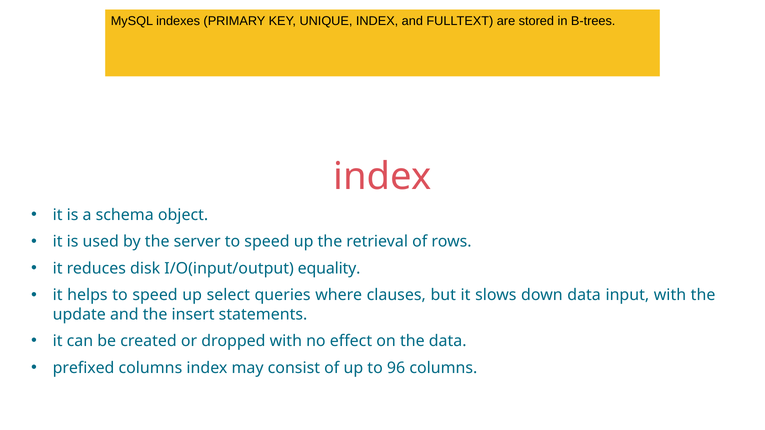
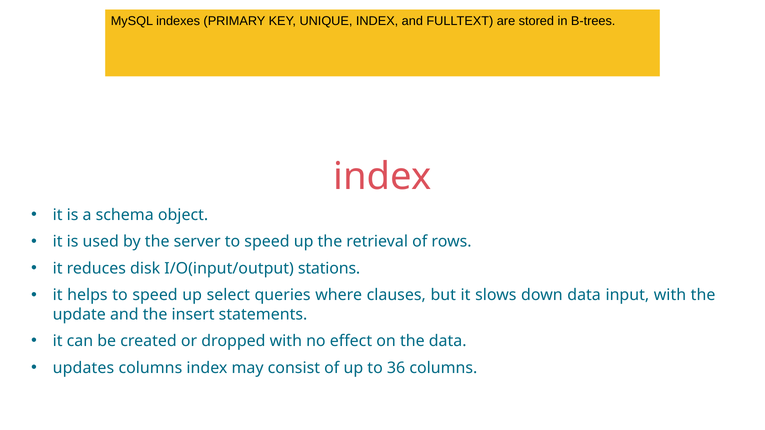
equality: equality -> stations
prefixed: prefixed -> updates
96: 96 -> 36
